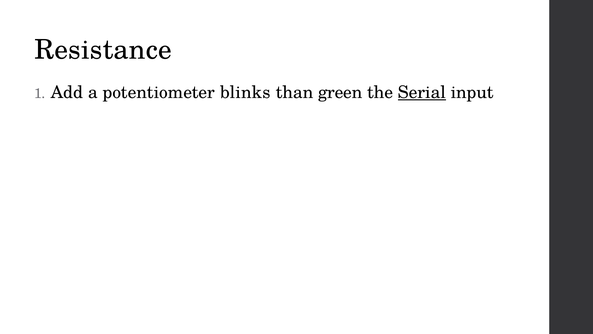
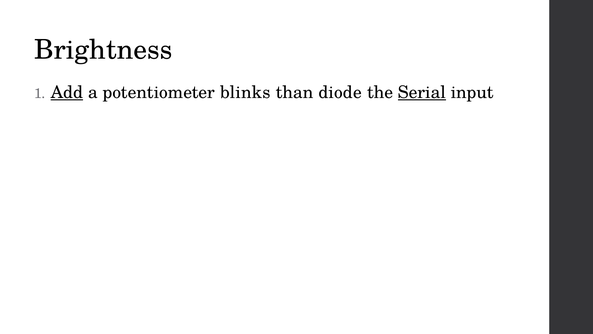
Resistance: Resistance -> Brightness
Add underline: none -> present
green: green -> diode
